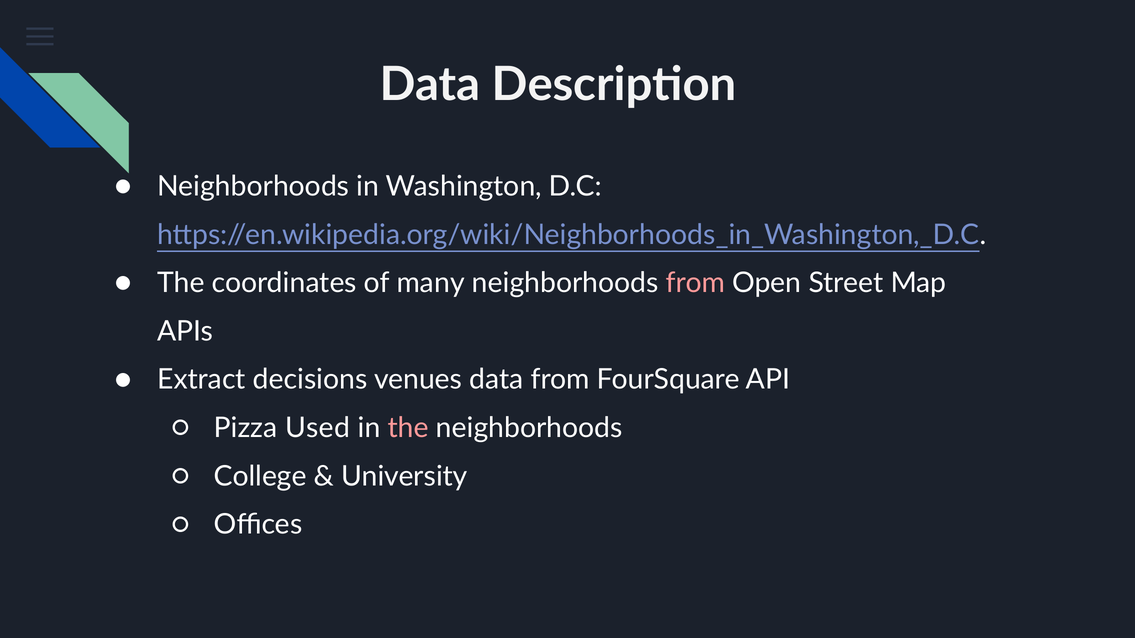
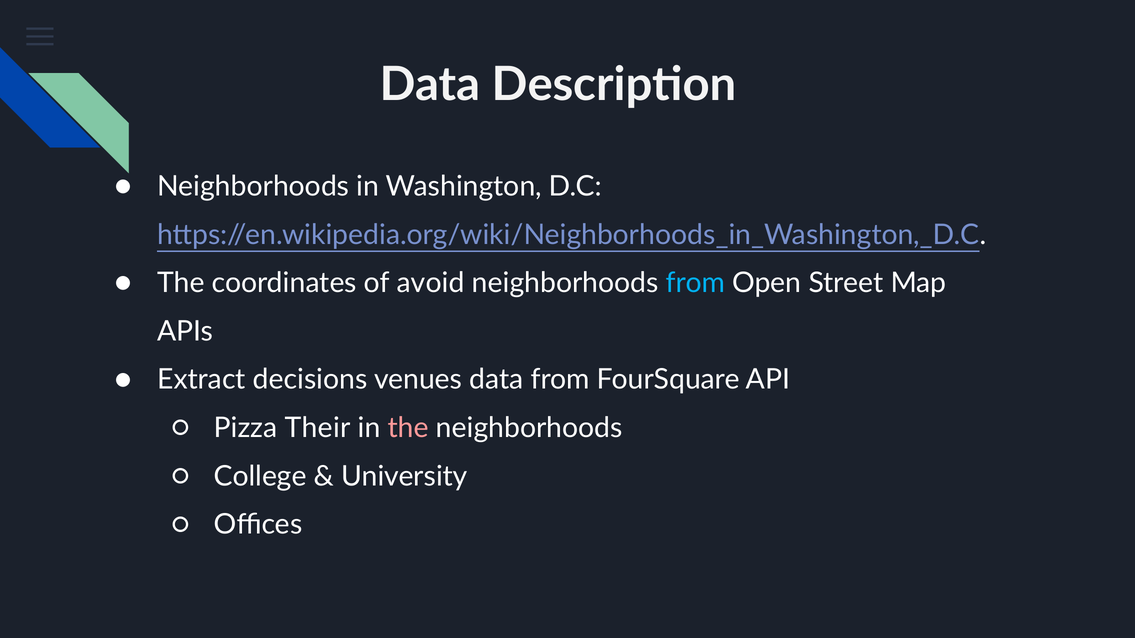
many: many -> avoid
from at (696, 283) colour: pink -> light blue
Used: Used -> Their
